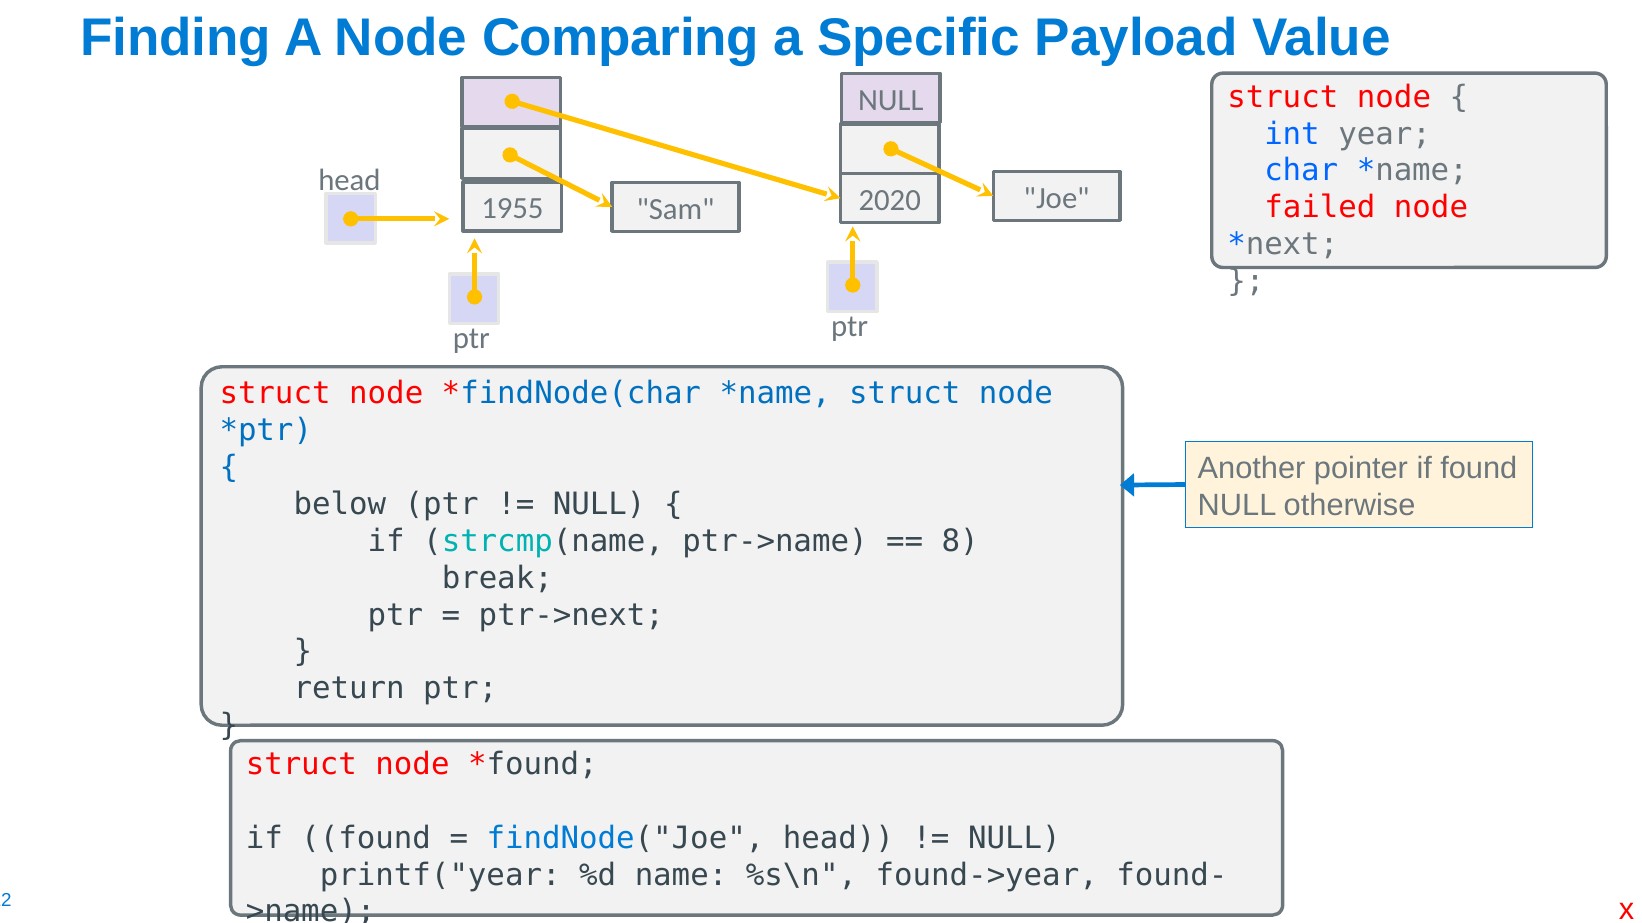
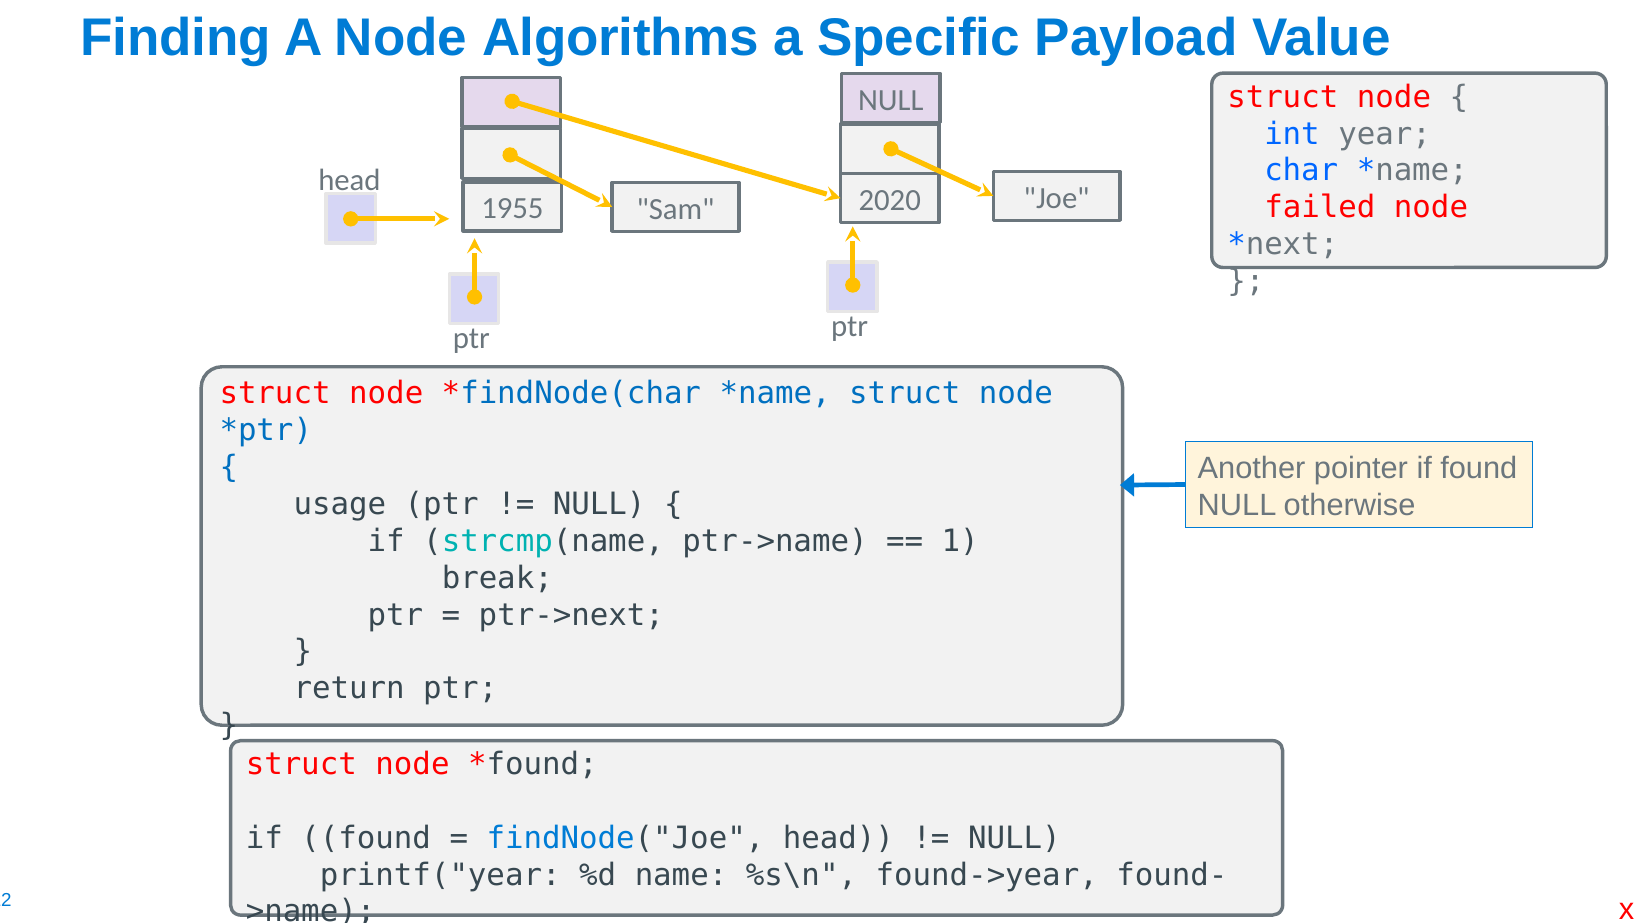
Comparing: Comparing -> Algorithms
below: below -> usage
8: 8 -> 1
